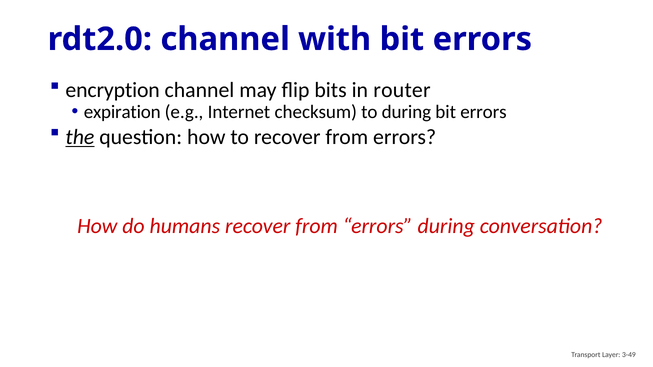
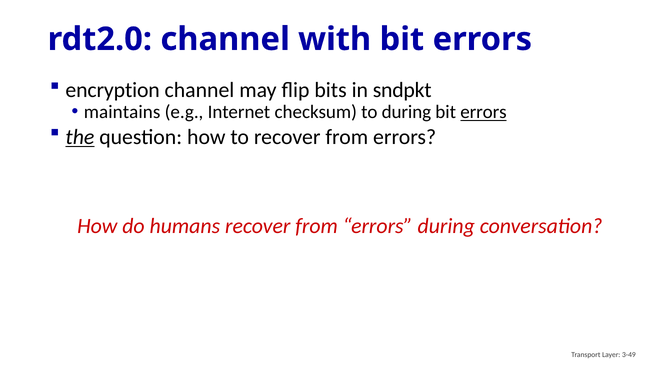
router: router -> sndpkt
expiration: expiration -> maintains
errors at (483, 112) underline: none -> present
